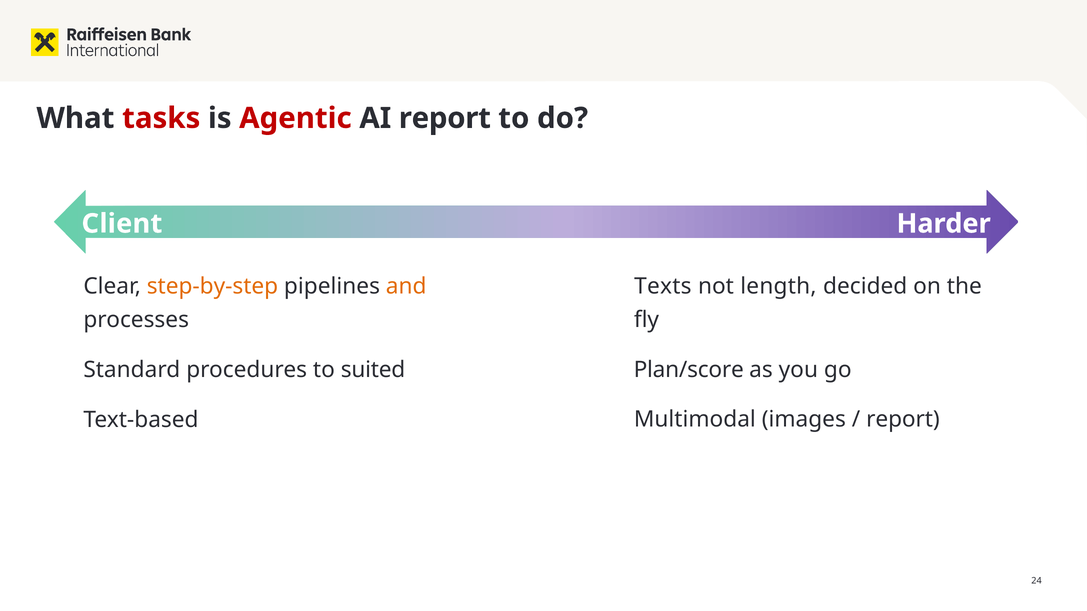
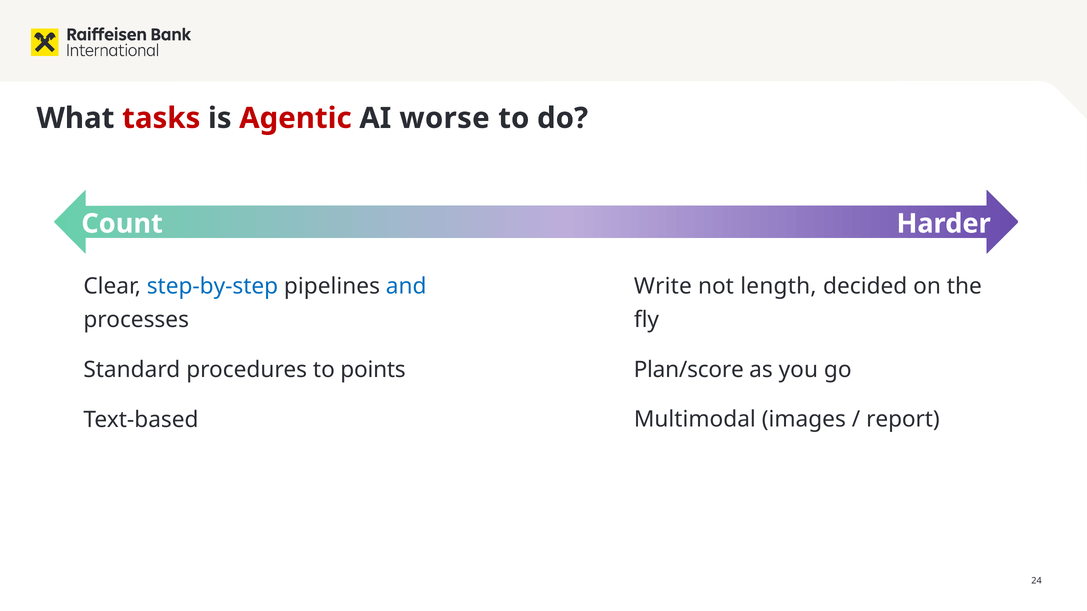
AI report: report -> worse
Client: Client -> Count
step-by-step colour: orange -> blue
and colour: orange -> blue
Texts: Texts -> Write
suited: suited -> points
